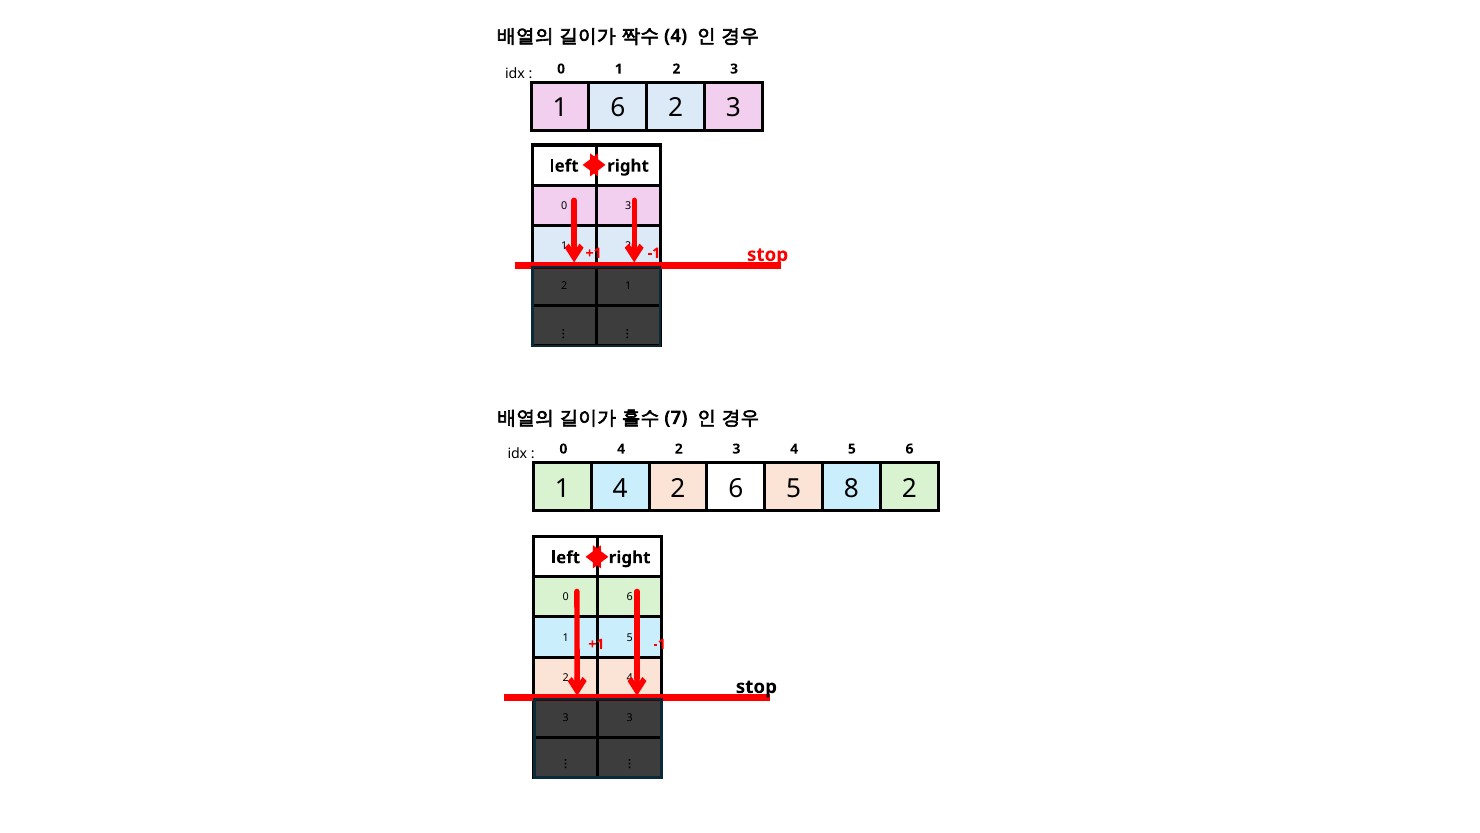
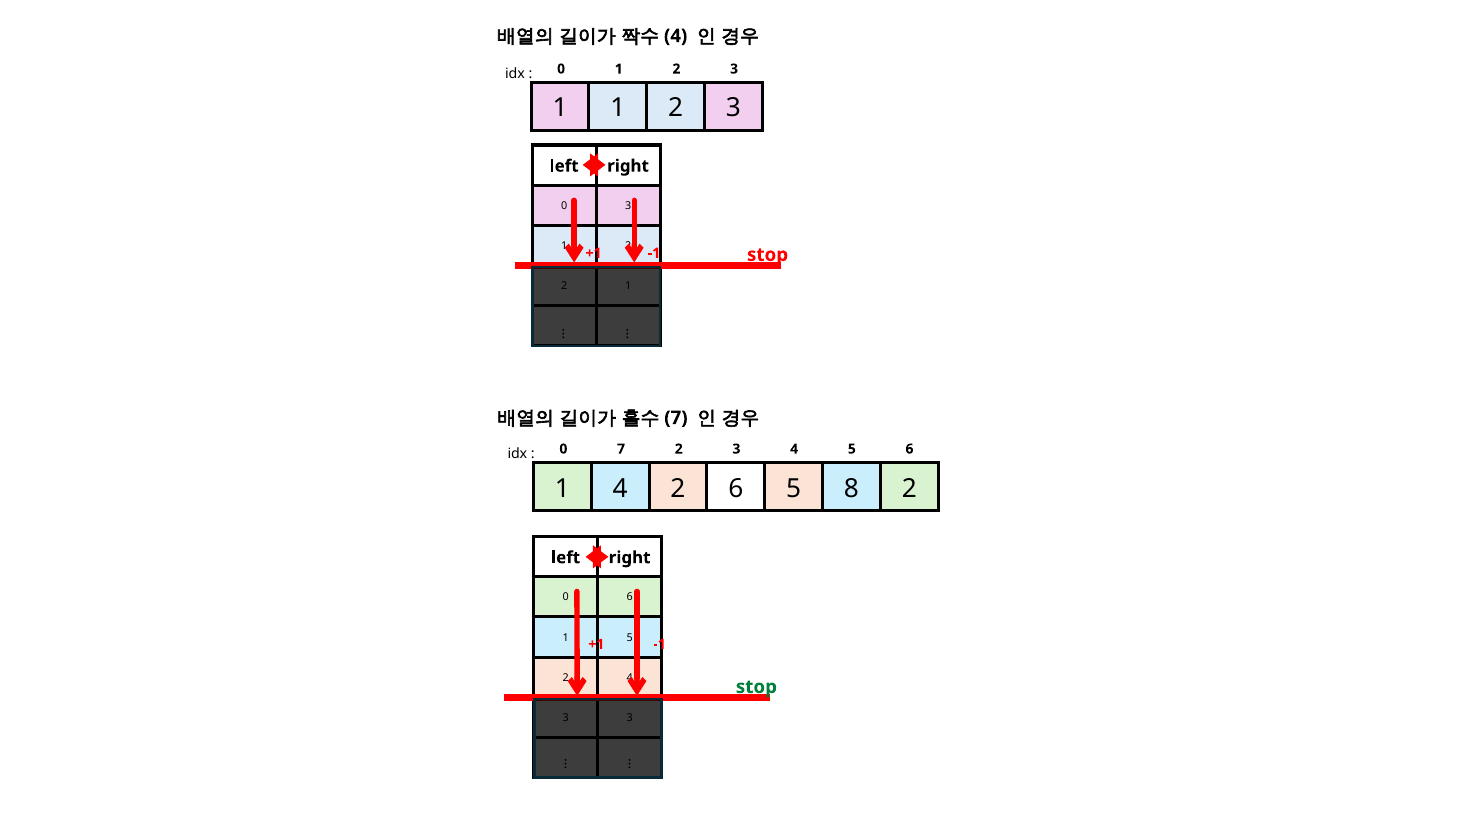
1 6: 6 -> 1
0 4: 4 -> 7
stop at (756, 686) colour: black -> green
